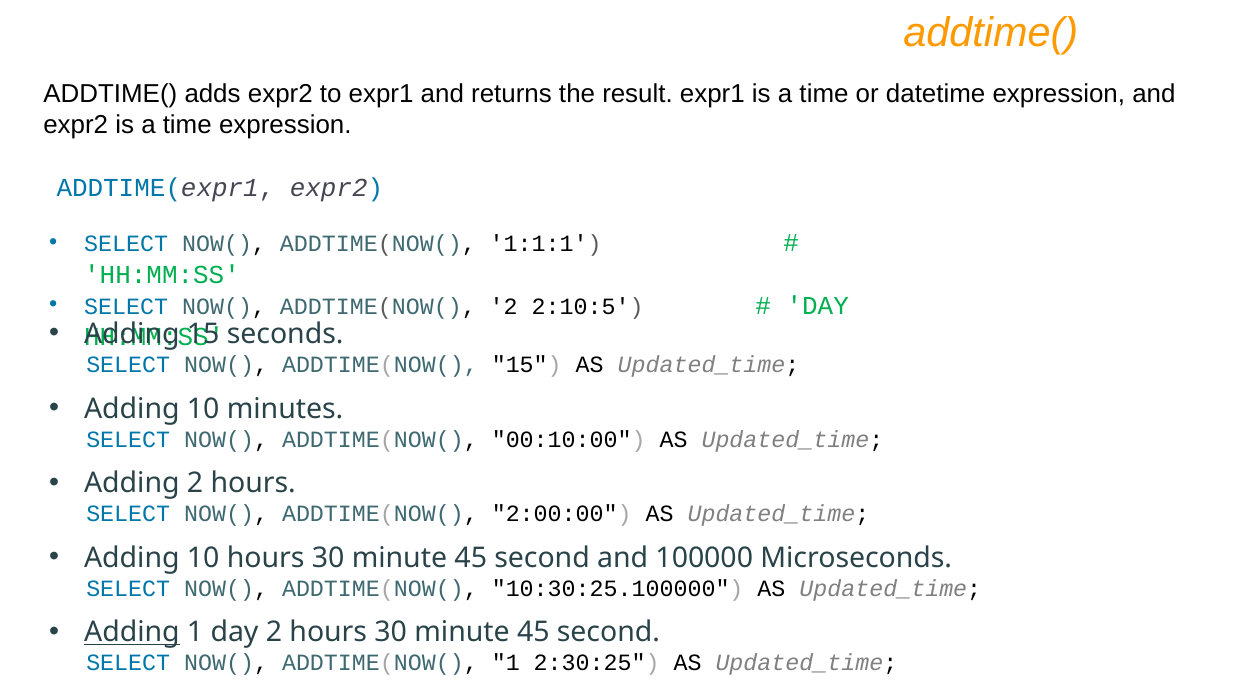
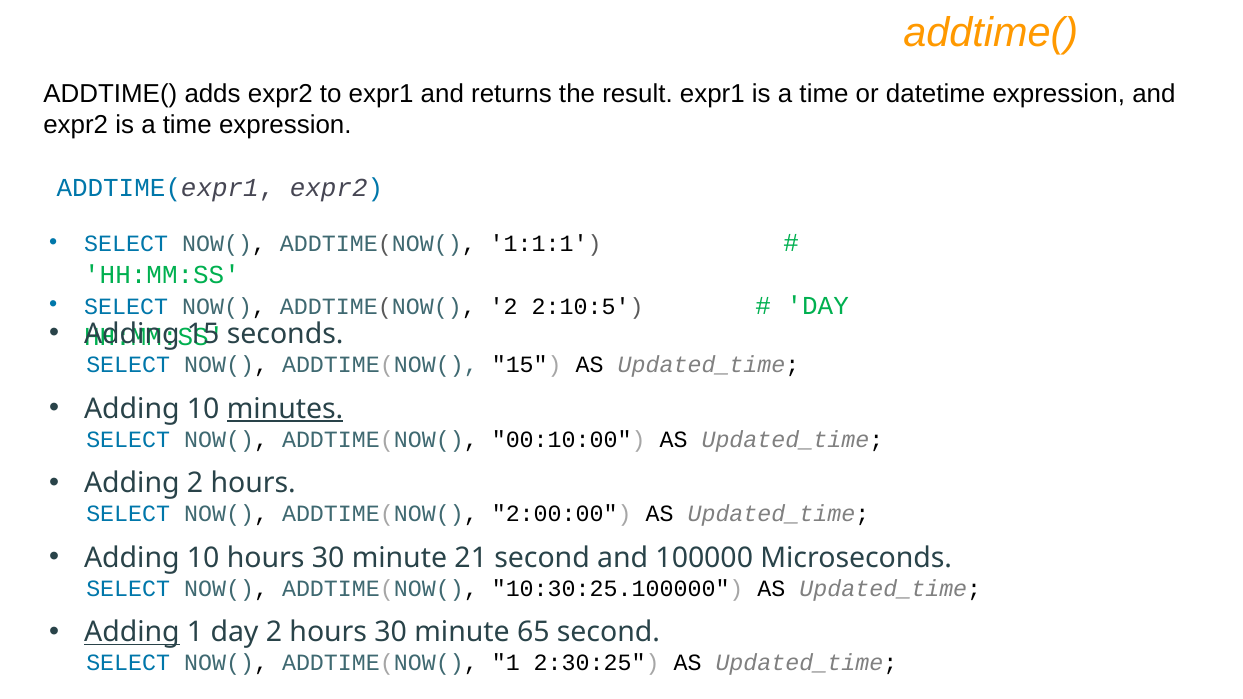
minutes underline: none -> present
45 at (471, 558): 45 -> 21
45 at (533, 632): 45 -> 65
